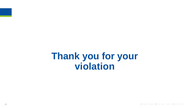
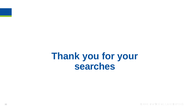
violation: violation -> searches
